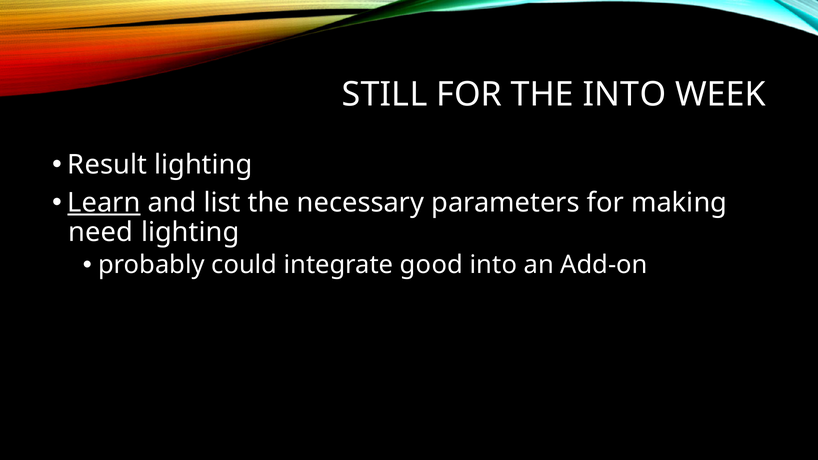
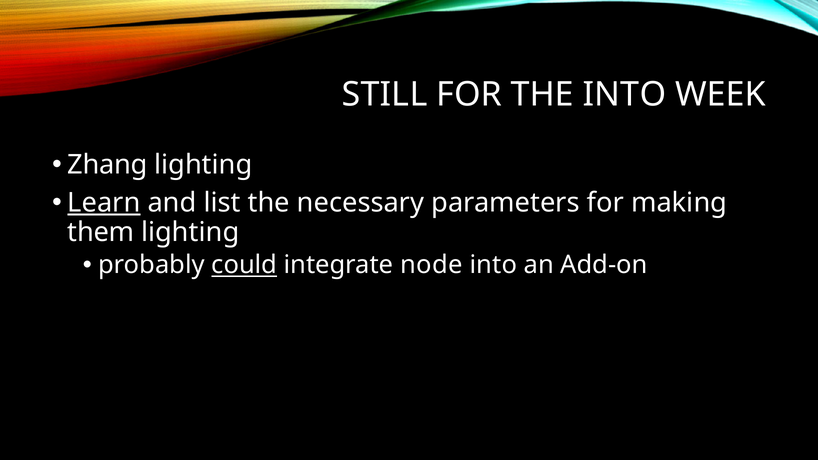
Result: Result -> Zhang
need: need -> them
could underline: none -> present
good: good -> node
